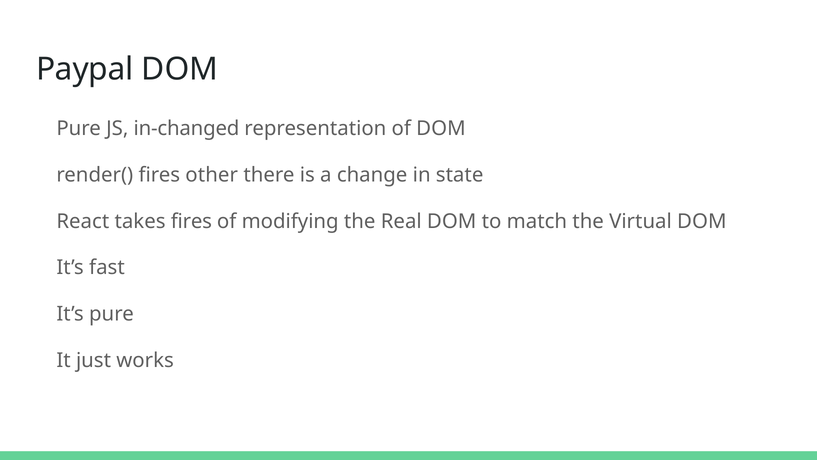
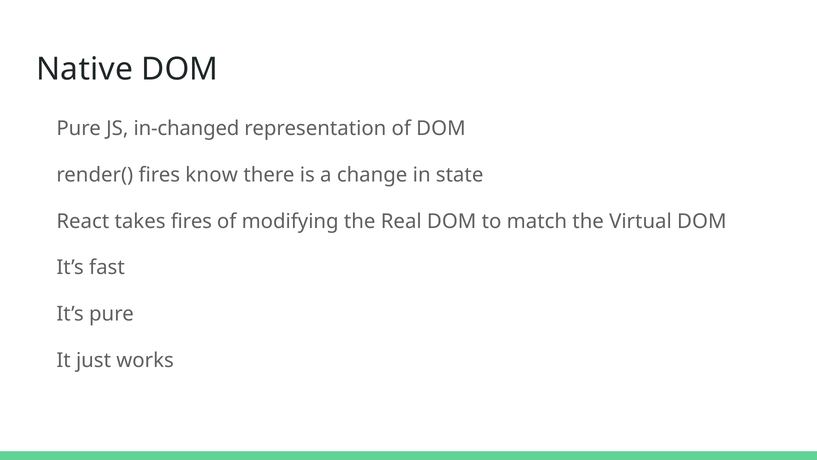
Paypal: Paypal -> Native
other: other -> know
